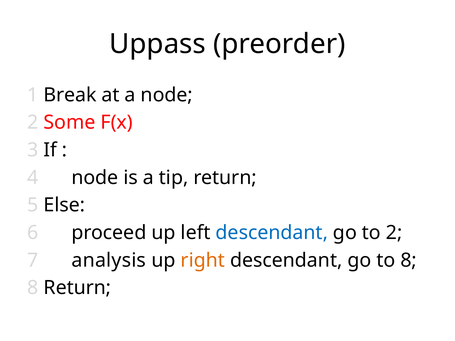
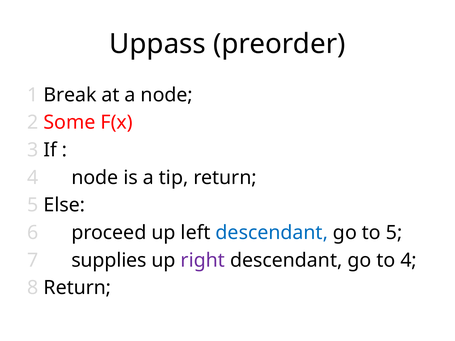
to 2: 2 -> 5
analysis: analysis -> supplies
right colour: orange -> purple
to 8: 8 -> 4
